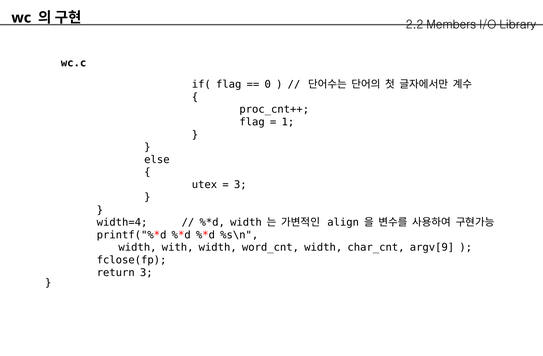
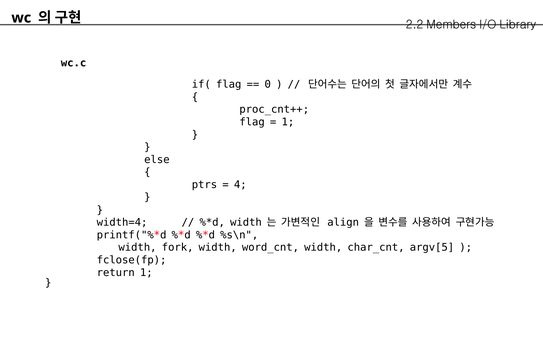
utex: utex -> ptrs
3 at (240, 185): 3 -> 4
with: with -> fork
argv[9: argv[9 -> argv[5
return 3: 3 -> 1
